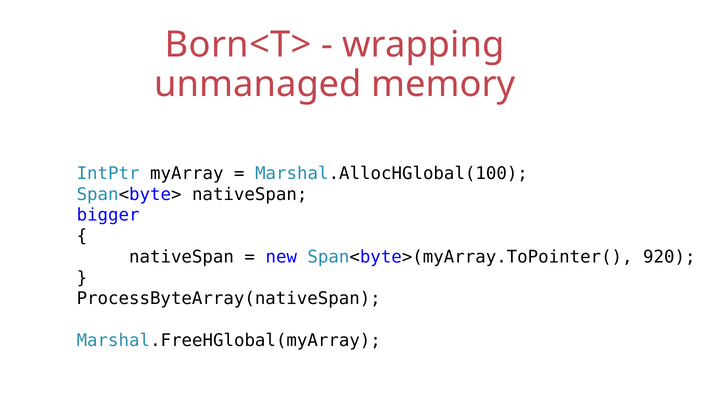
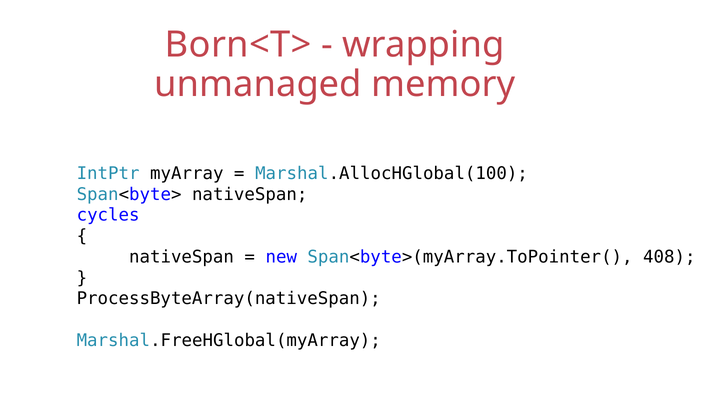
bigger: bigger -> cycles
920: 920 -> 408
